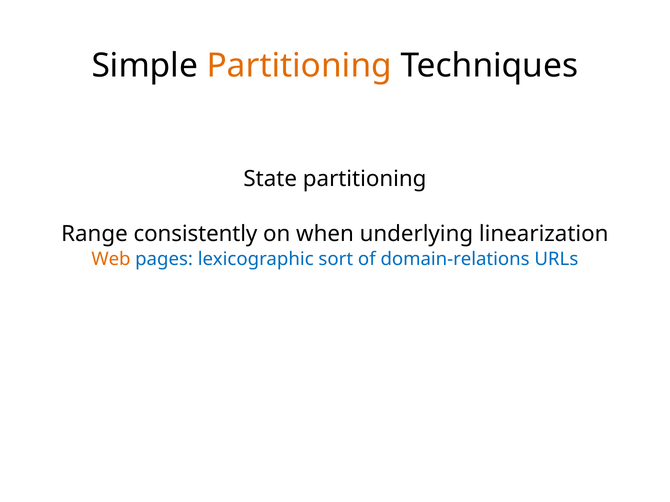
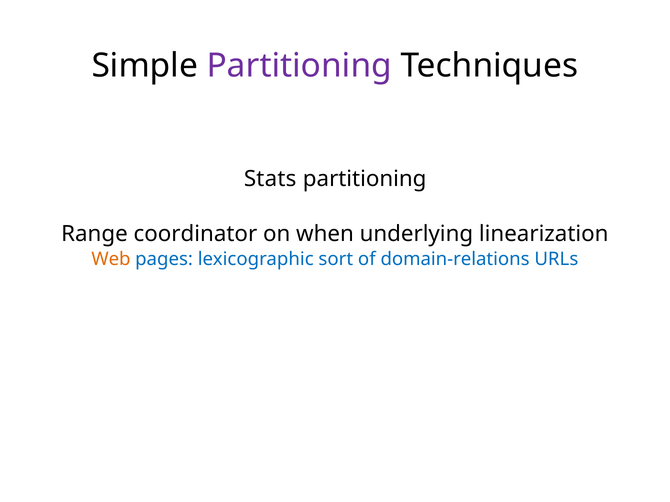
Partitioning at (299, 66) colour: orange -> purple
State: State -> Stats
consistently: consistently -> coordinator
